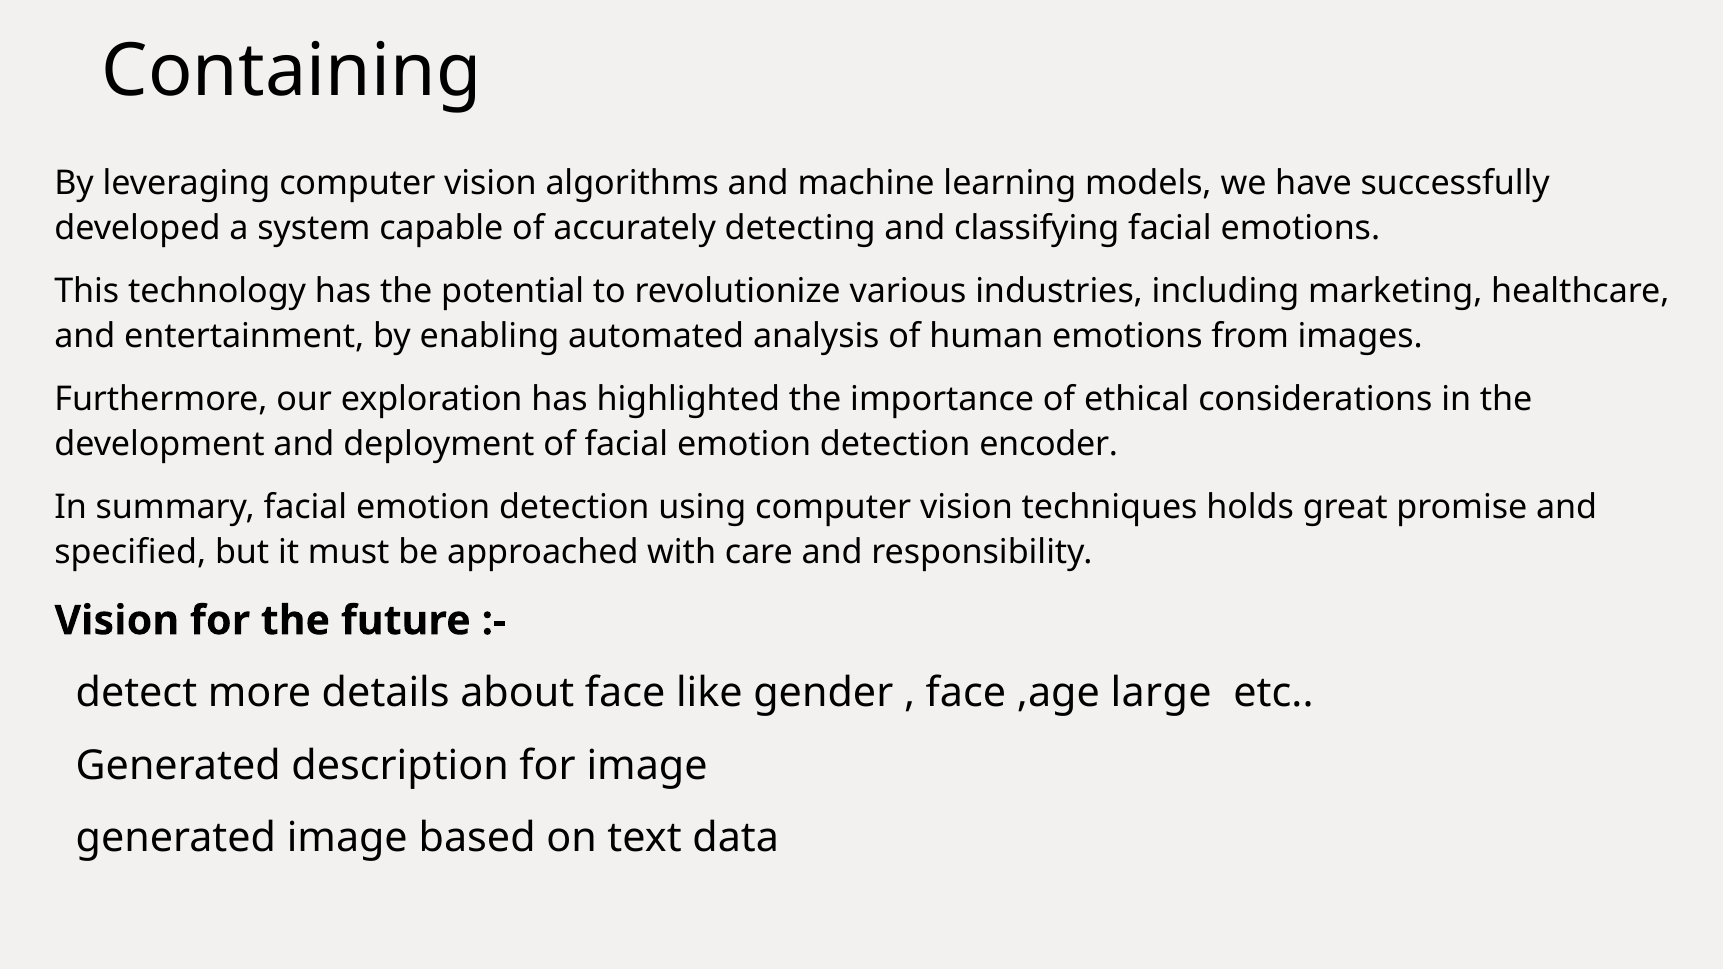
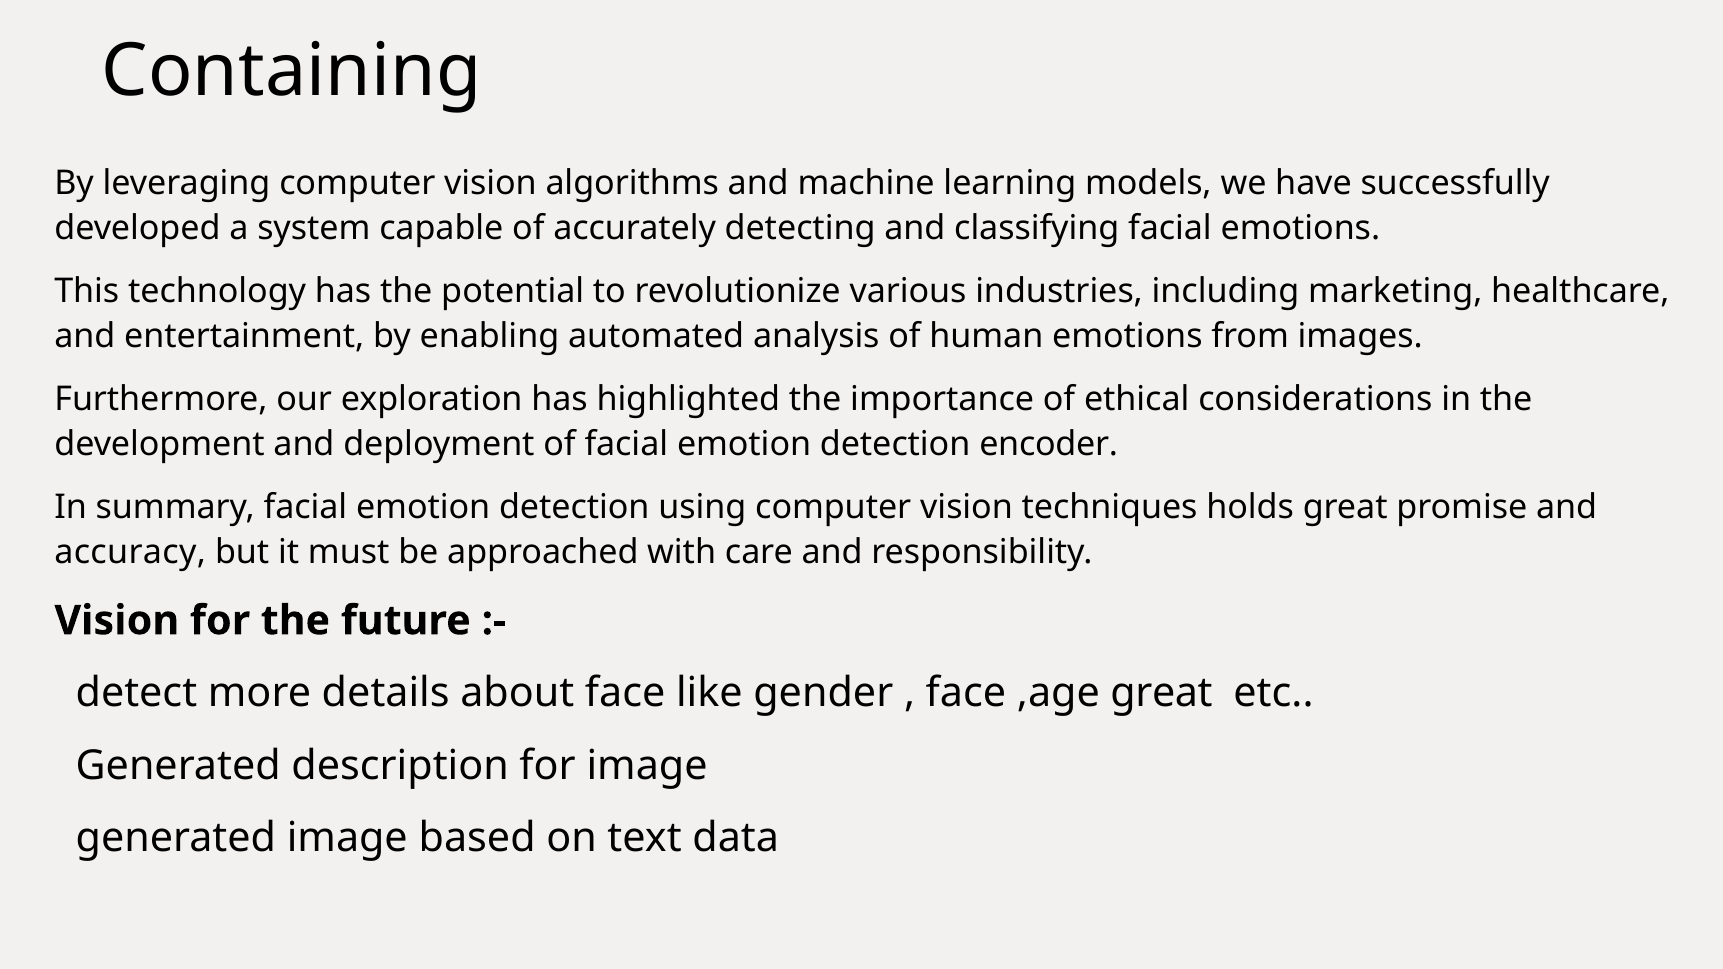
specified: specified -> accuracy
,age large: large -> great
